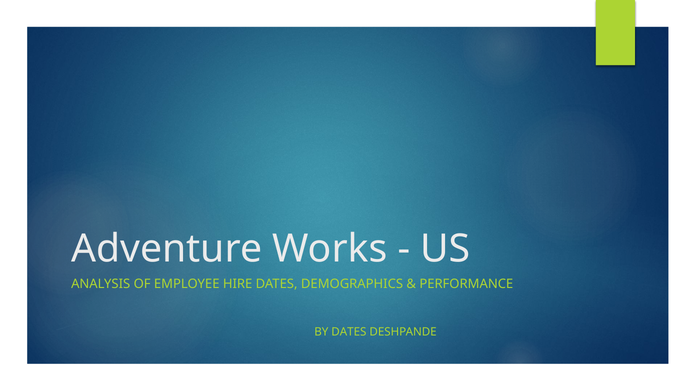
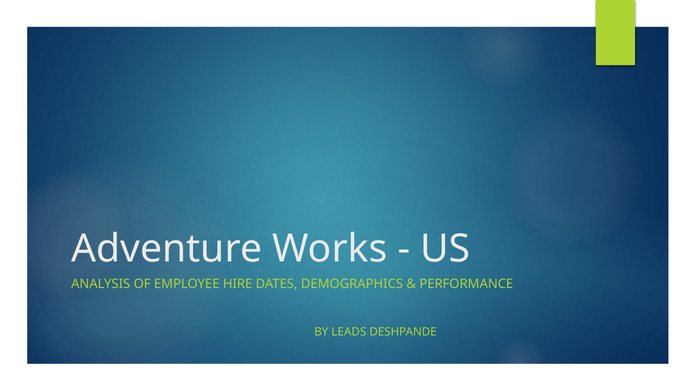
BY DATES: DATES -> LEADS
